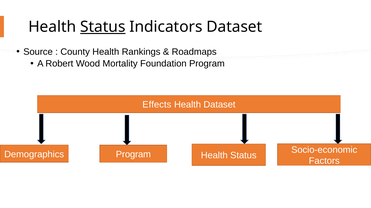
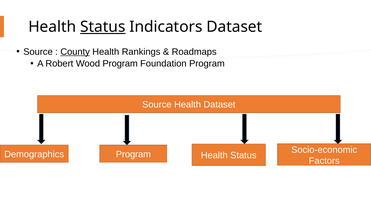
County underline: none -> present
Wood Mortality: Mortality -> Program
Effects at (157, 105): Effects -> Source
